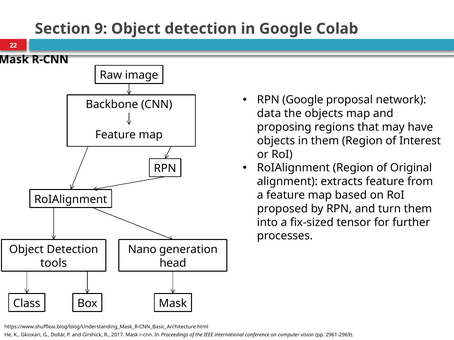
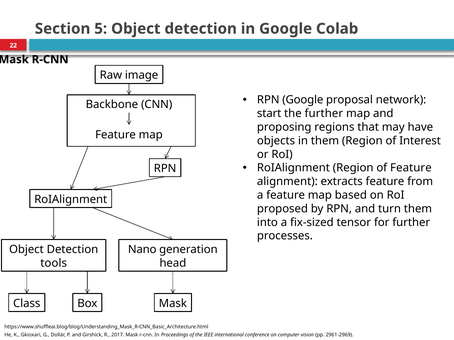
9: 9 -> 5
data: data -> start
the objects: objects -> further
of Original: Original -> Feature
